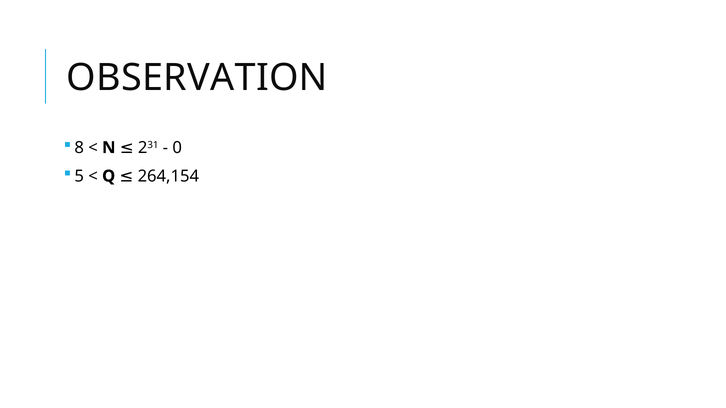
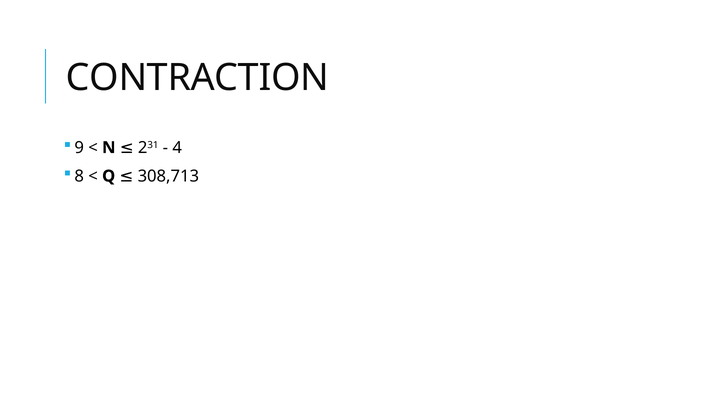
OBSERVATION: OBSERVATION -> CONTRACTION
8: 8 -> 9
0: 0 -> 4
5: 5 -> 8
264,154: 264,154 -> 308,713
